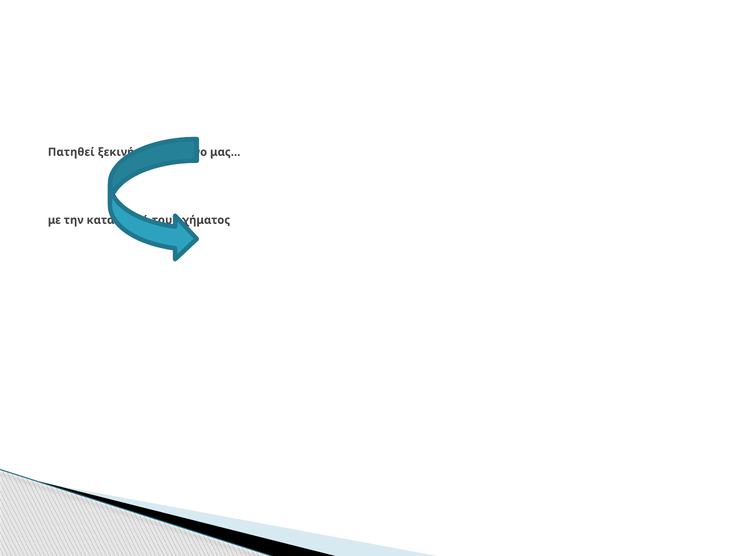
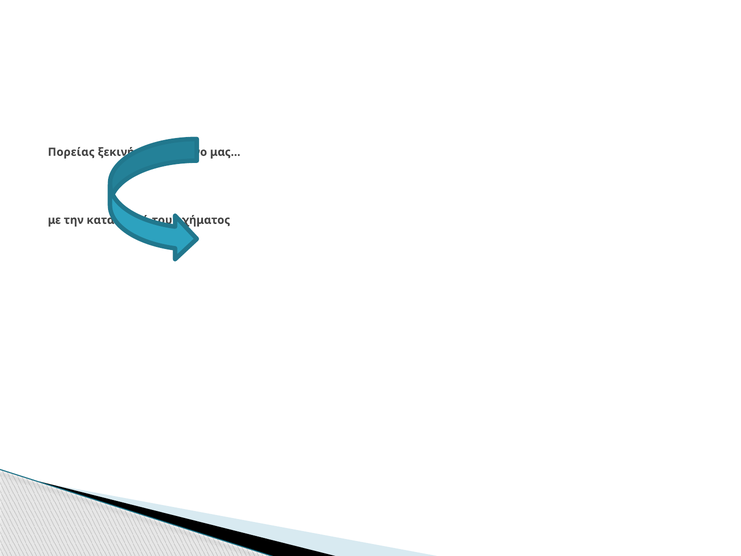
Πατηθεί: Πατηθεί -> Πορείας
